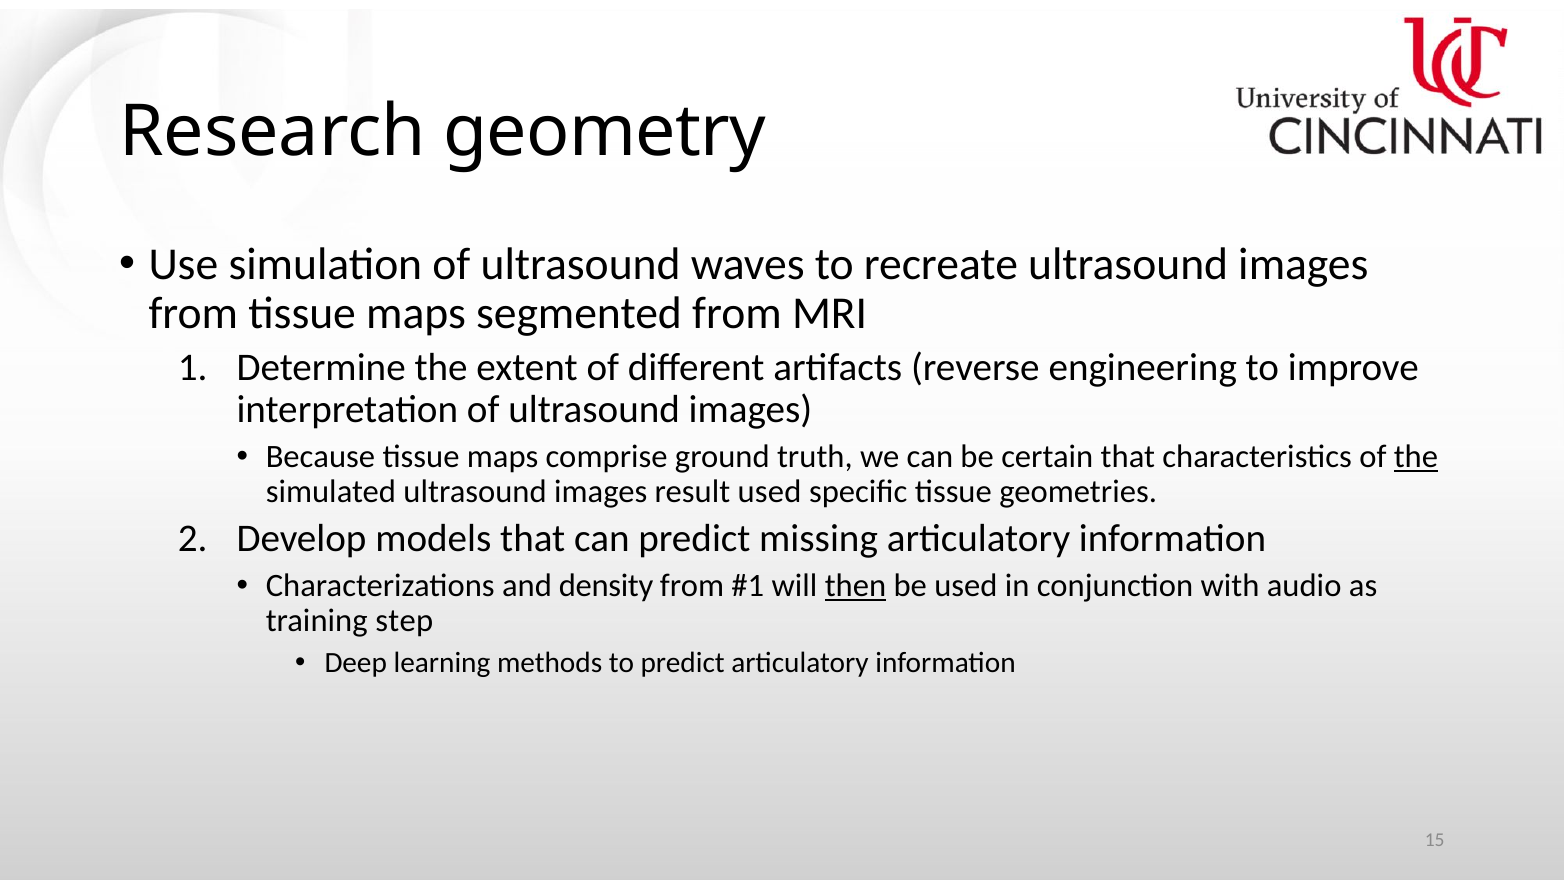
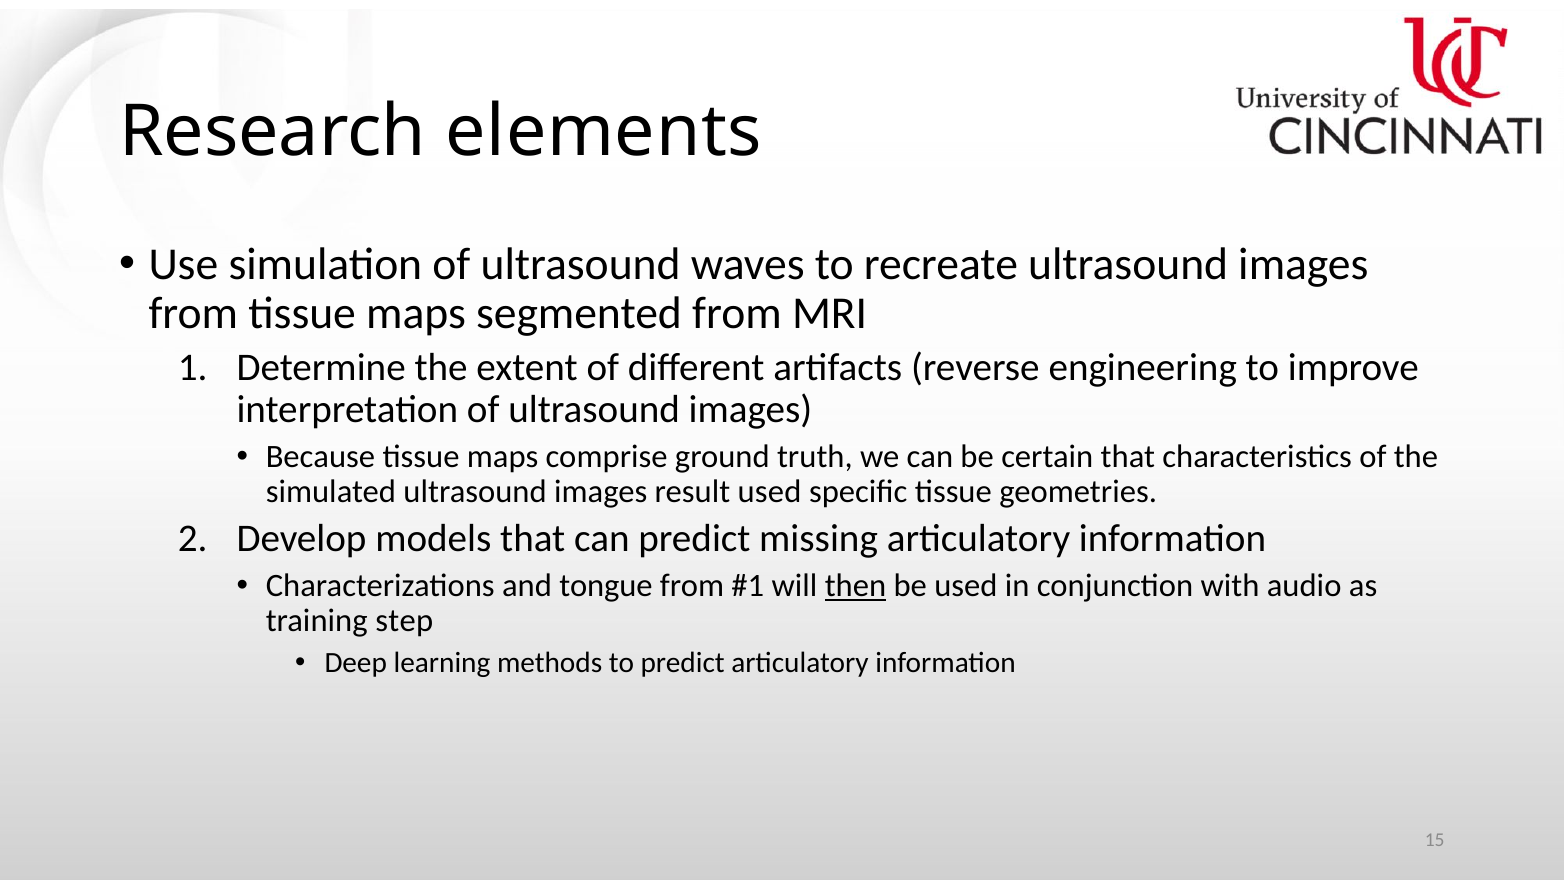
geometry: geometry -> elements
the at (1416, 457) underline: present -> none
density: density -> tongue
